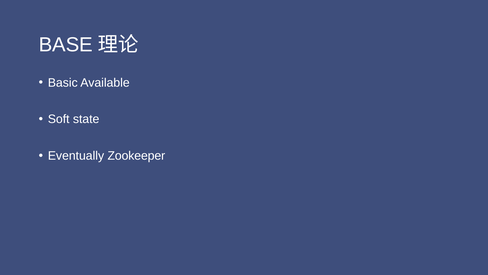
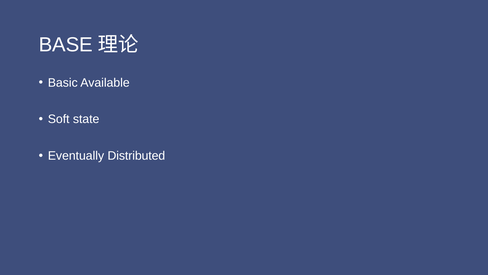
Zookeeper: Zookeeper -> Distributed
